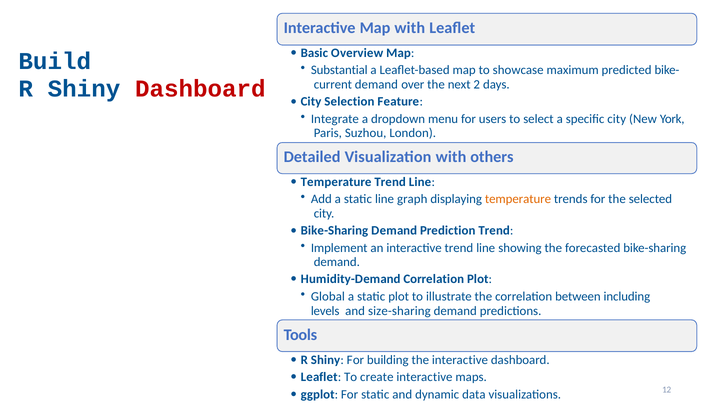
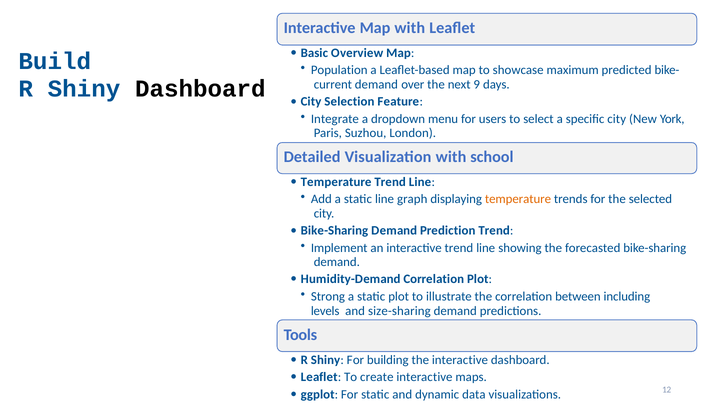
Substantial: Substantial -> Population
2: 2 -> 9
Dashboard at (200, 89) colour: red -> black
others: others -> school
Global: Global -> Strong
